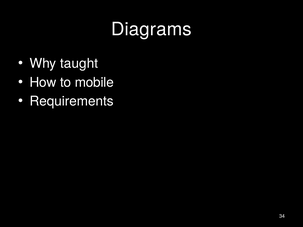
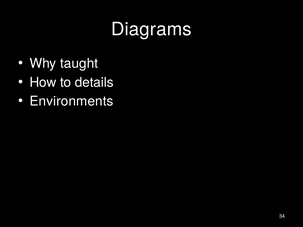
mobile: mobile -> details
Requirements: Requirements -> Environments
